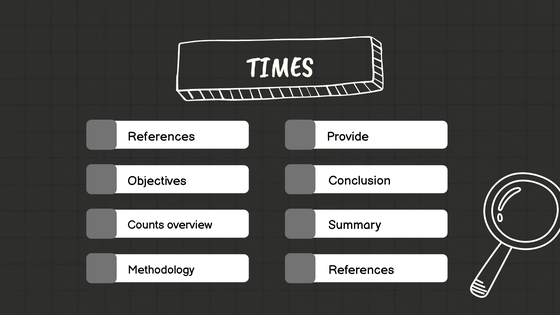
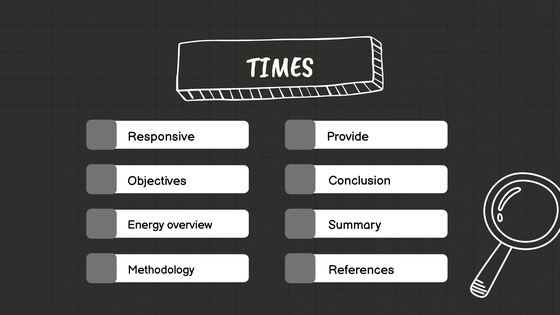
References at (161, 137): References -> Responsive
Counts: Counts -> Energy
